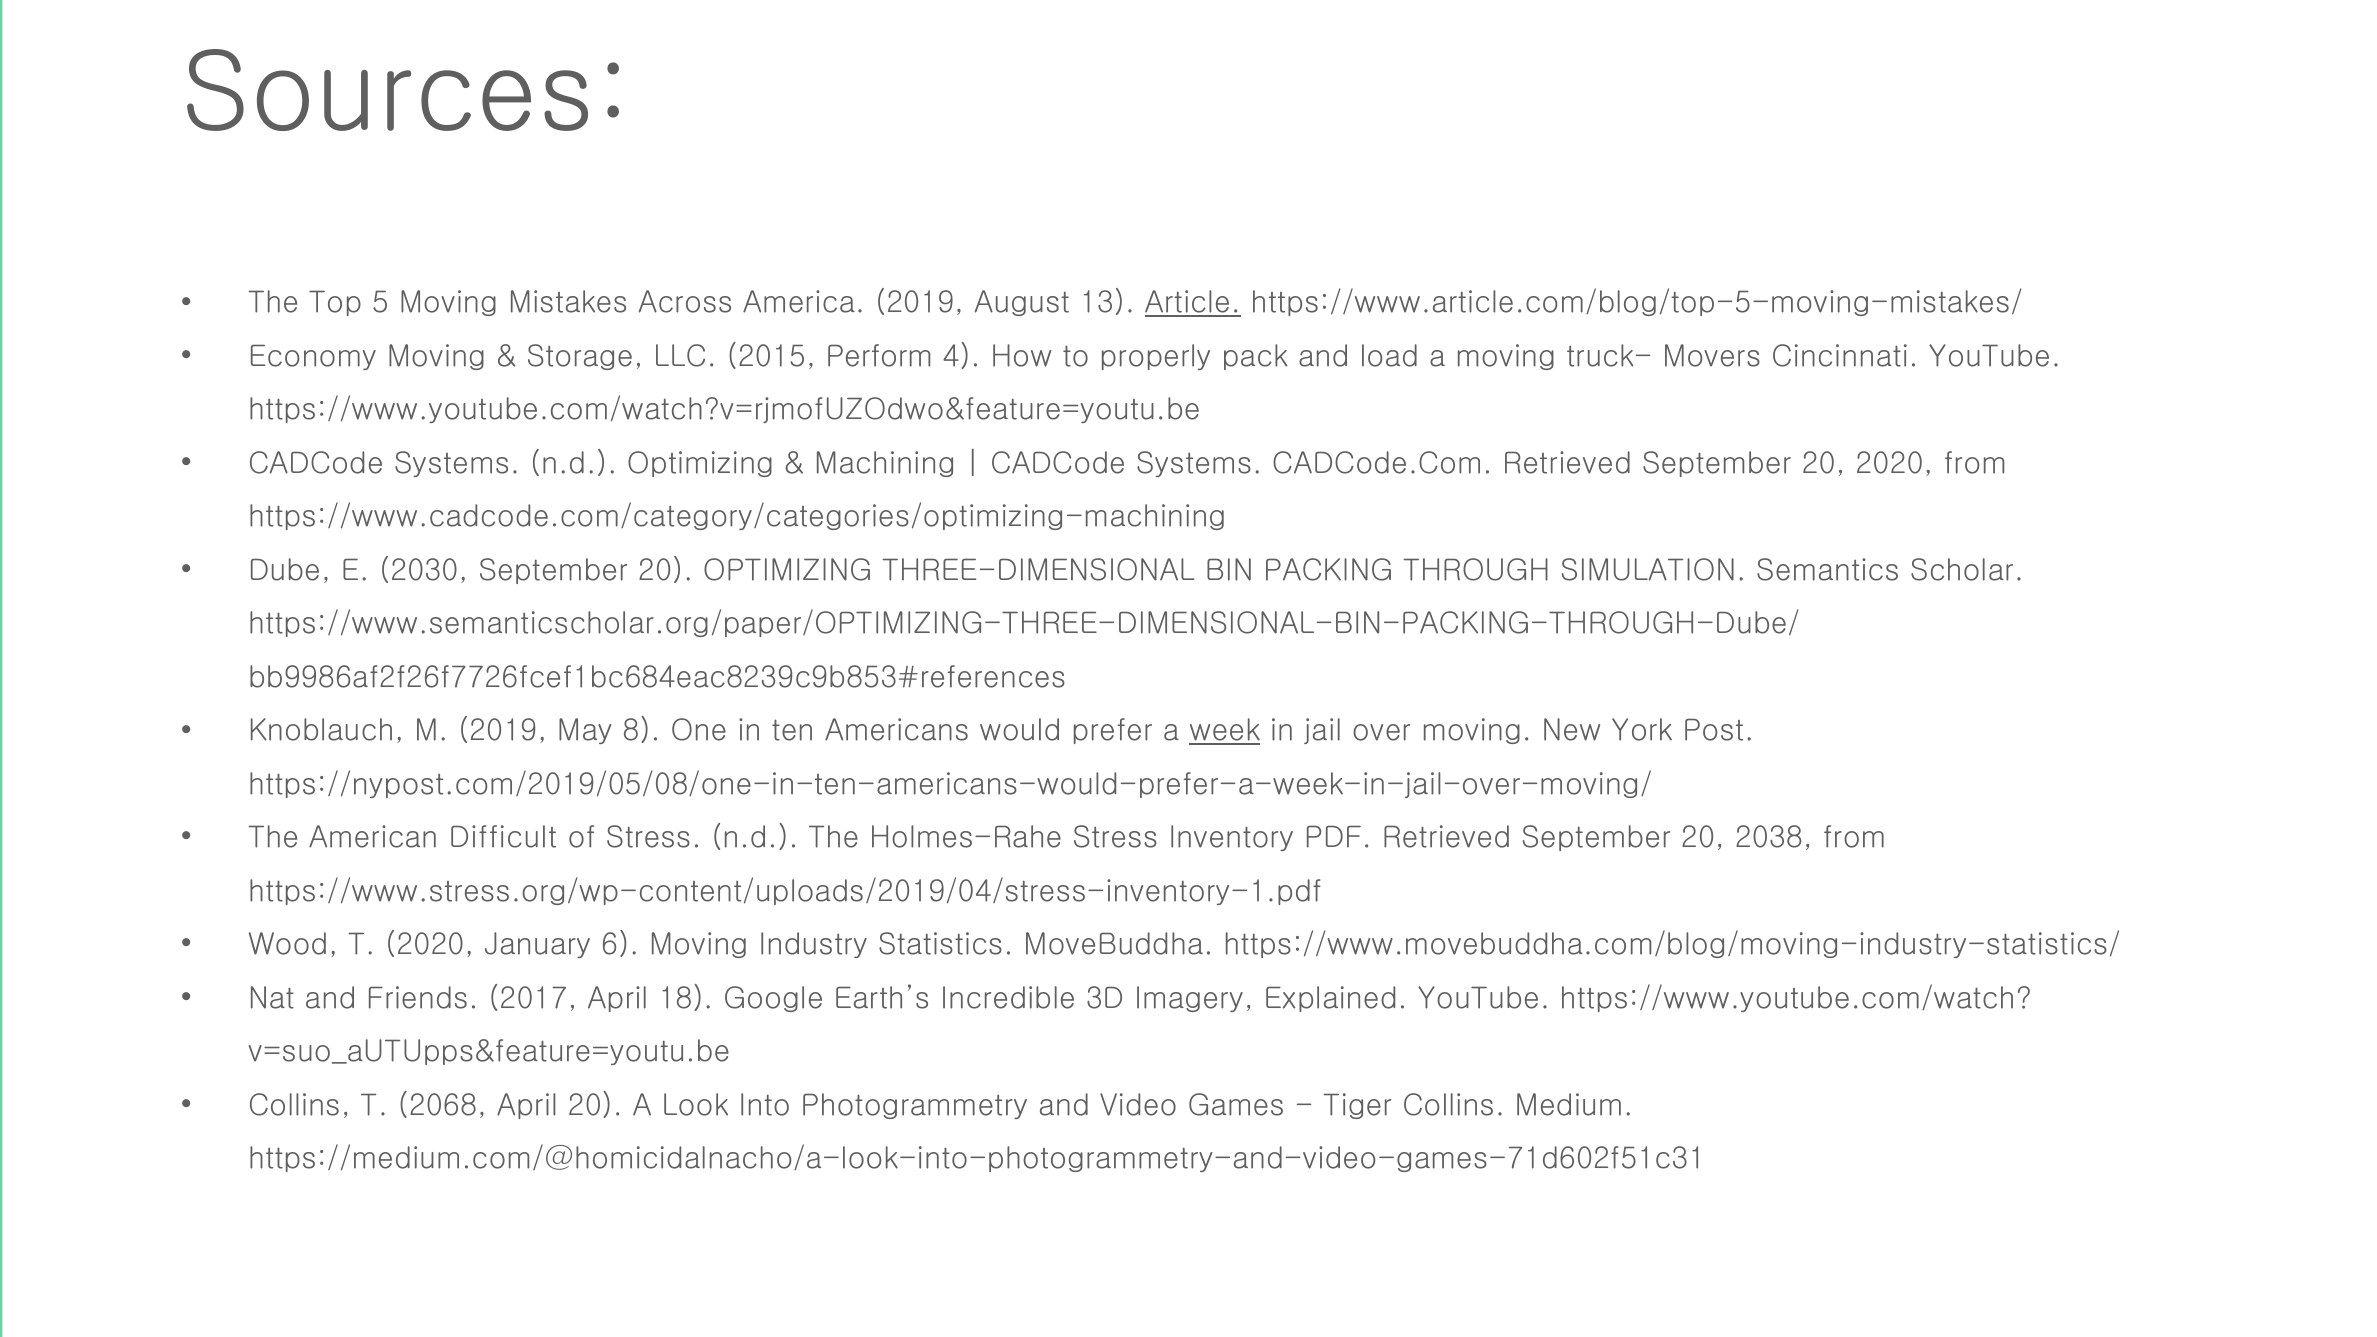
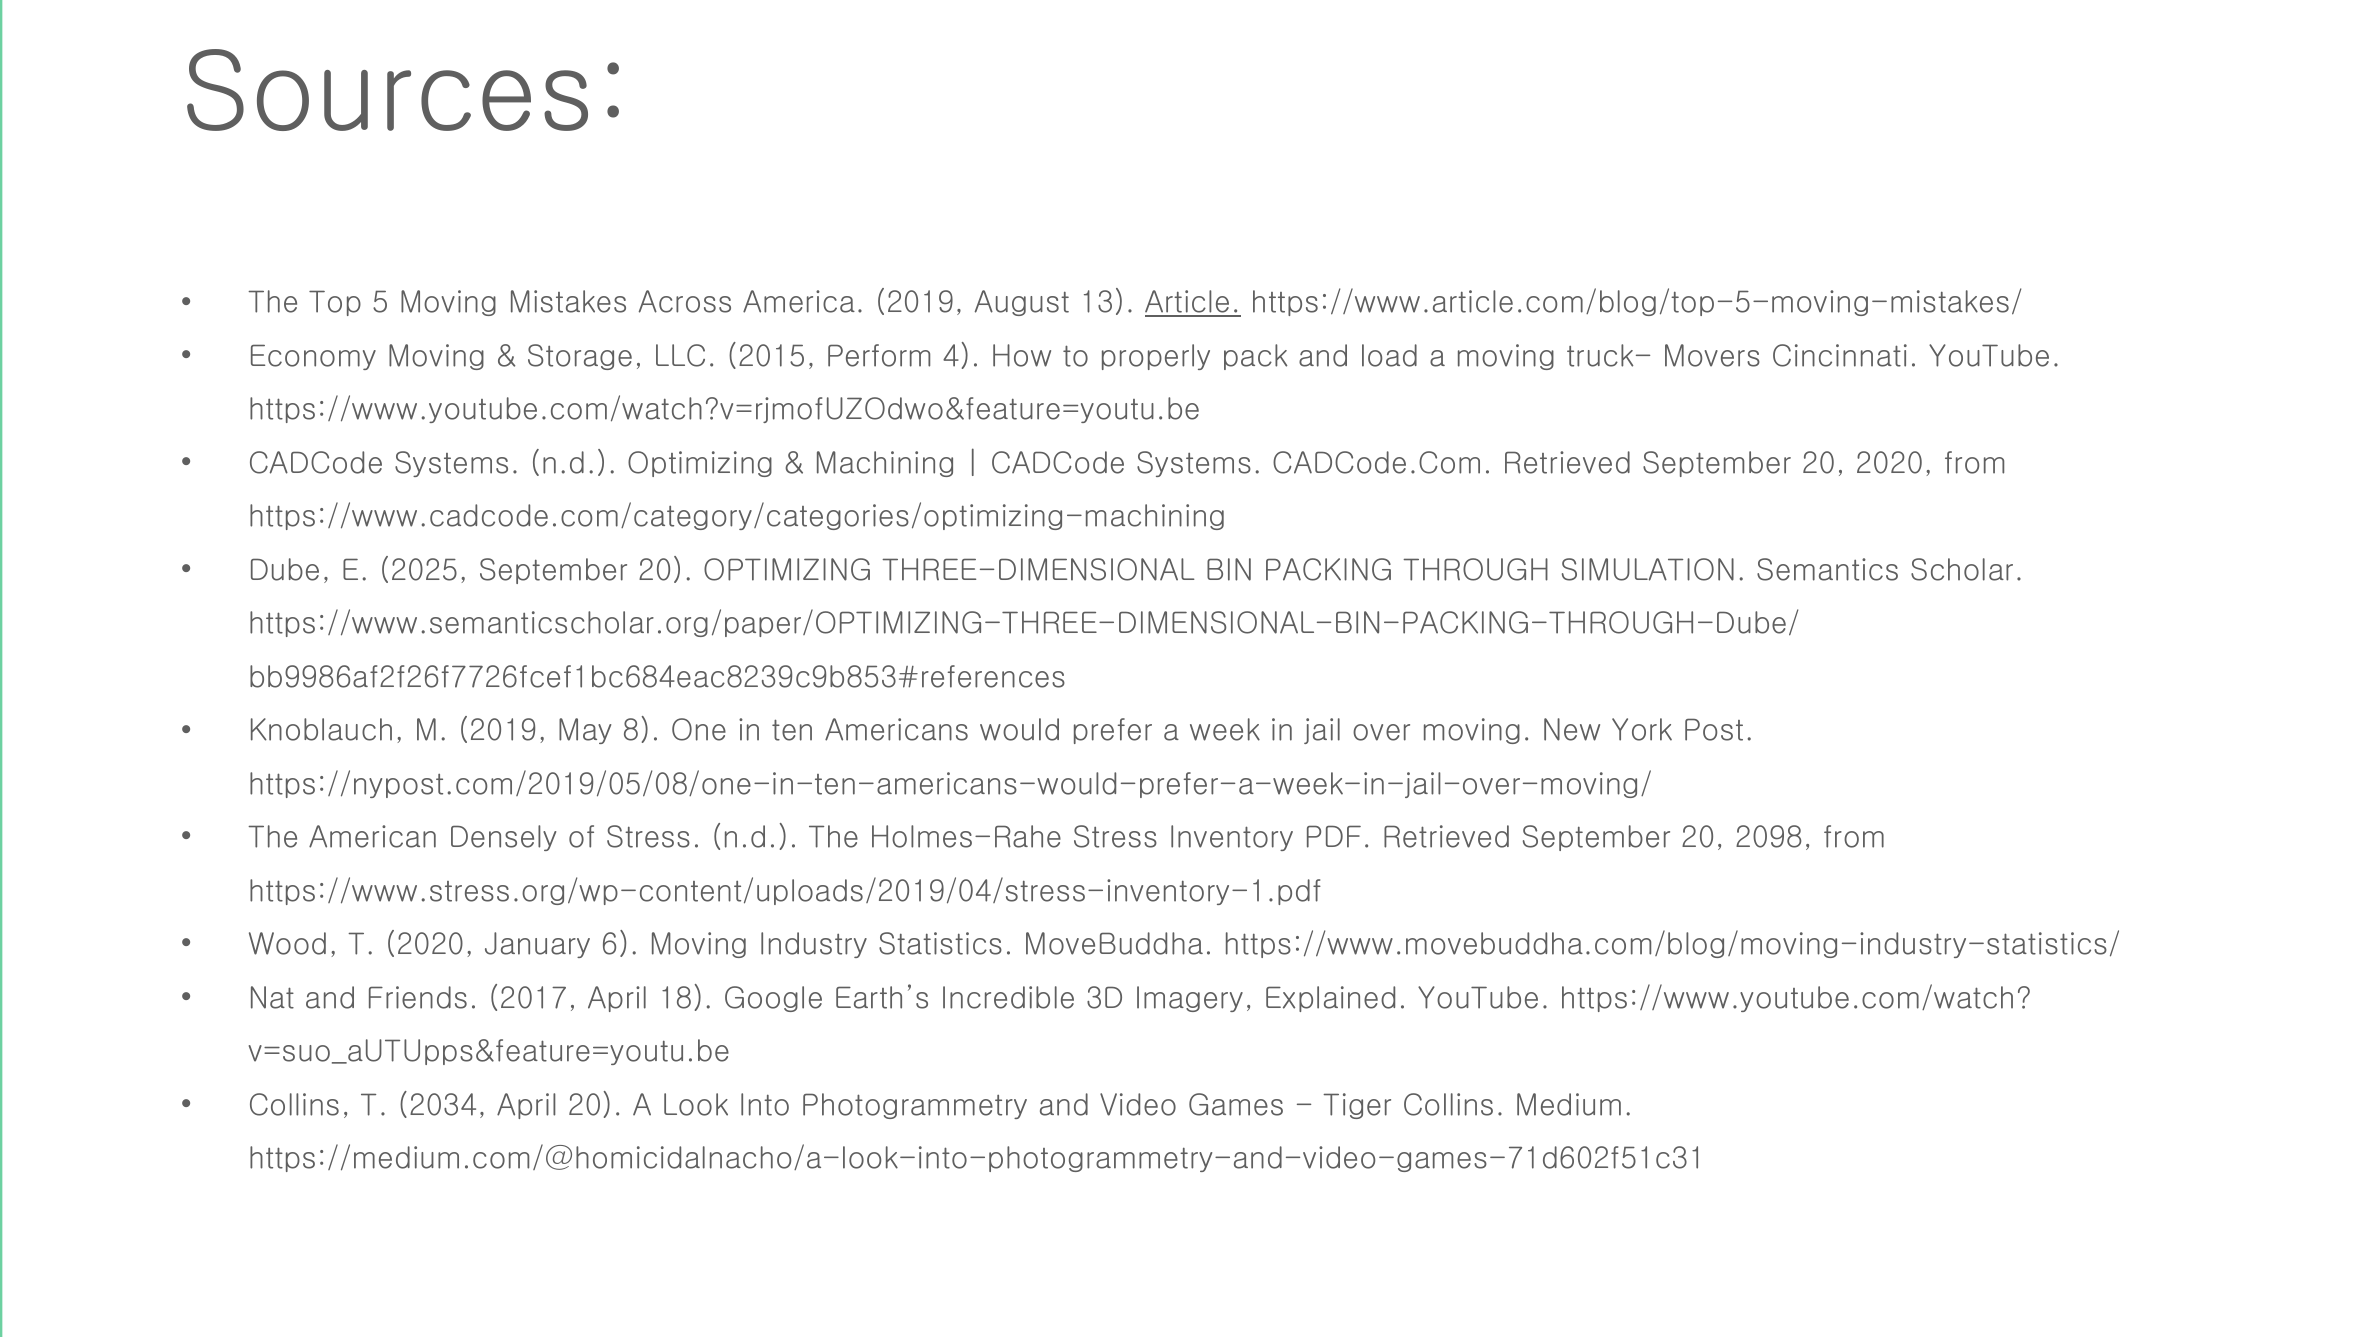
2030: 2030 -> 2025
week underline: present -> none
Difficult: Difficult -> Densely
2038: 2038 -> 2098
2068: 2068 -> 2034
